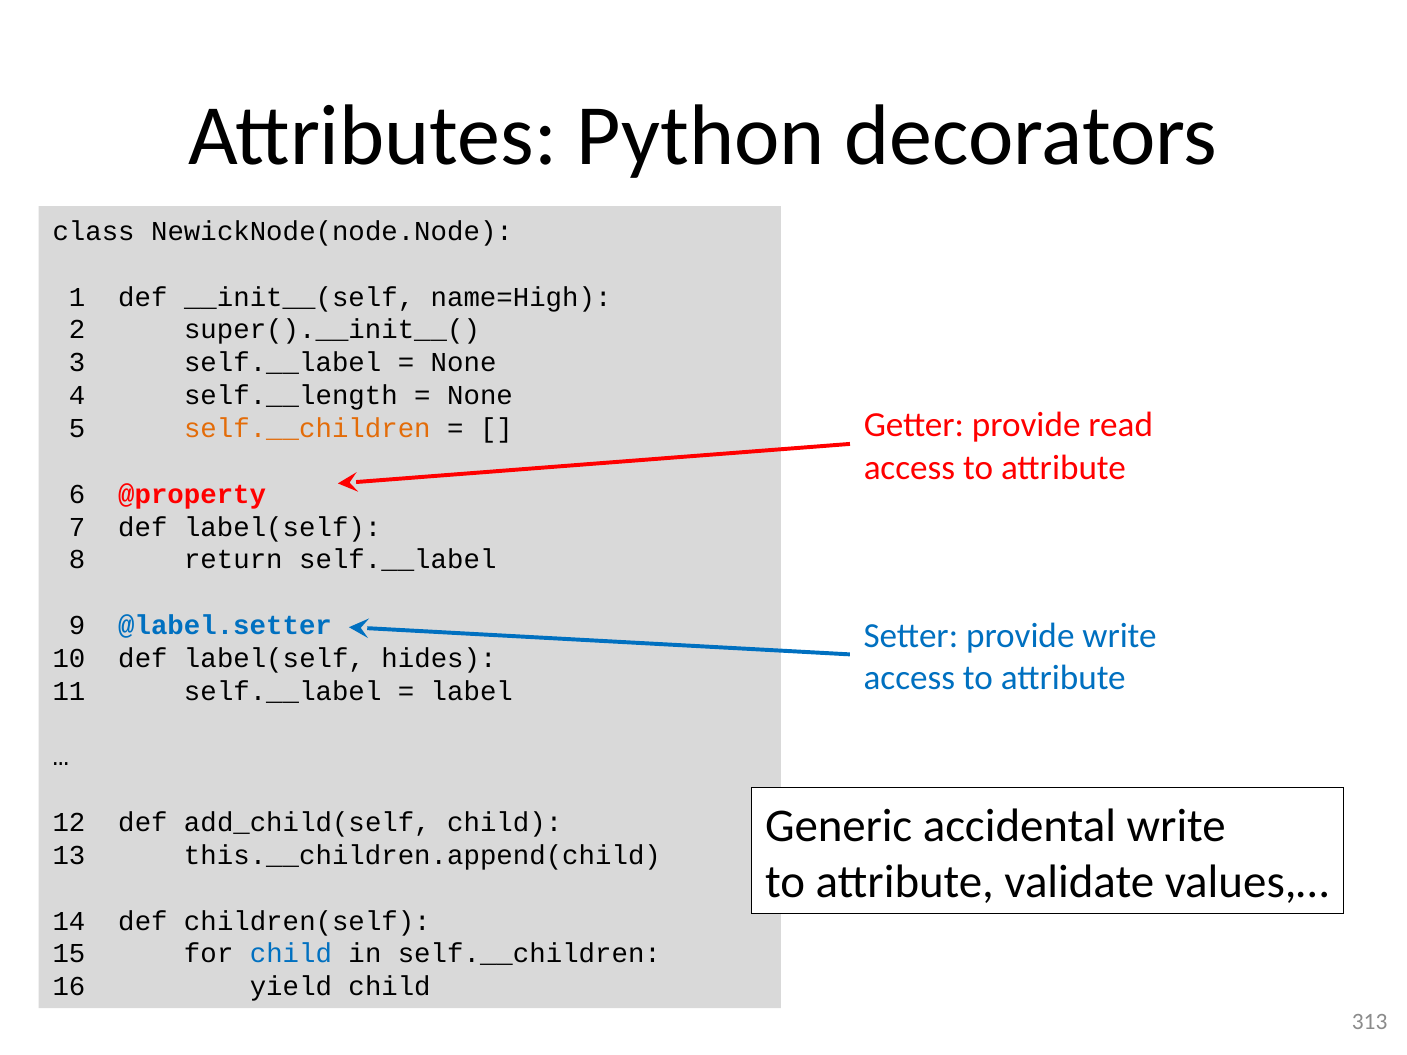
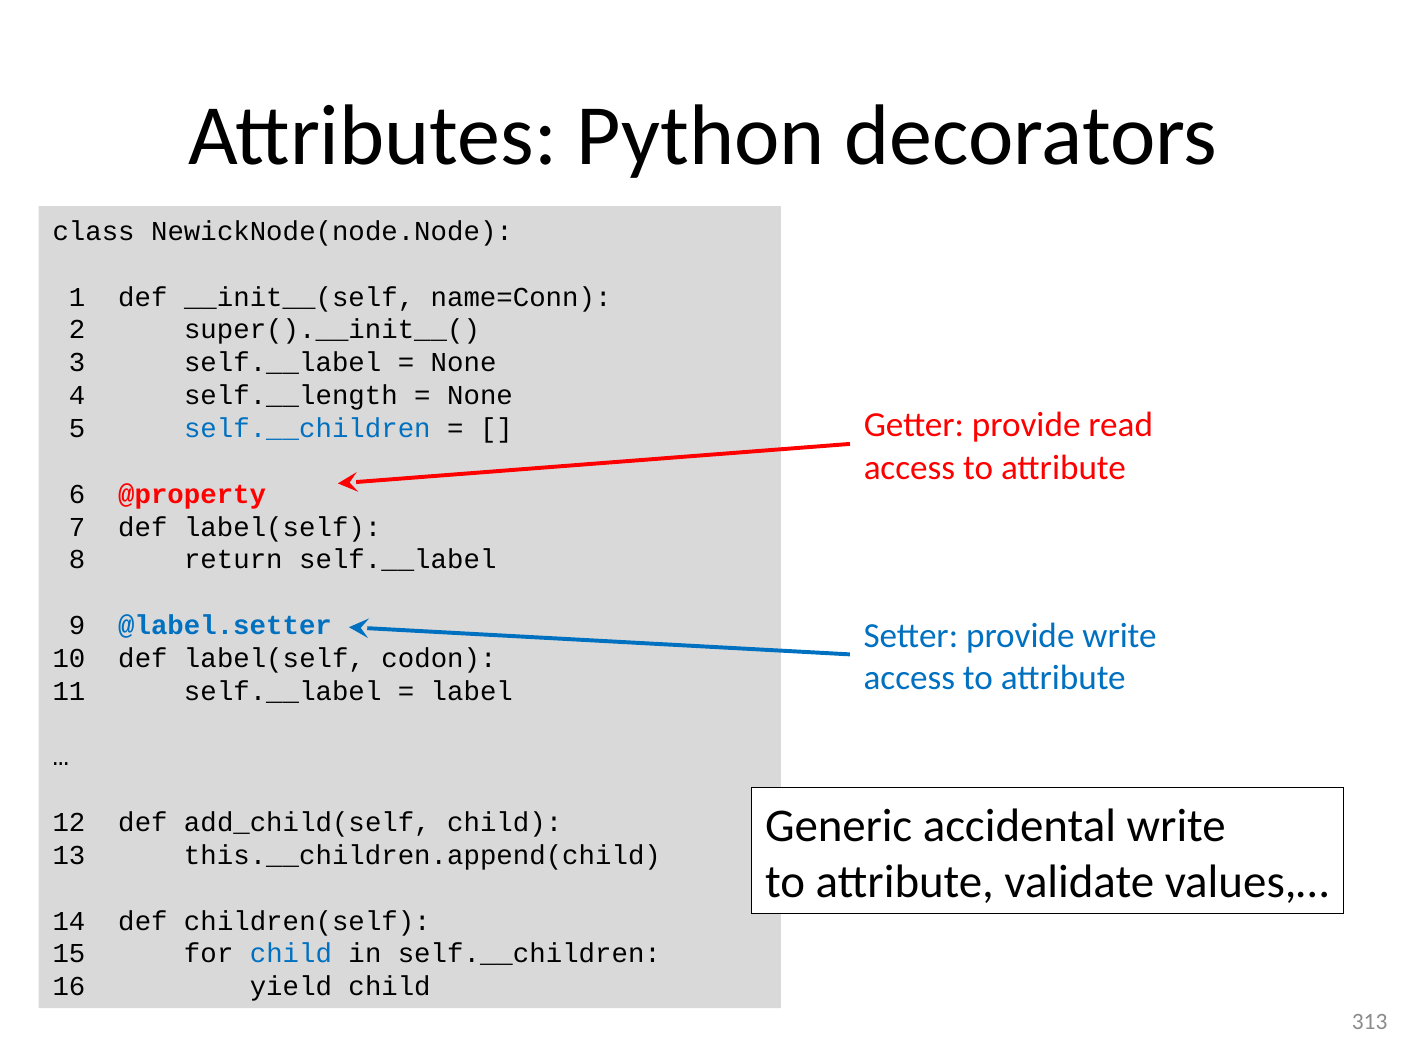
name=High: name=High -> name=Conn
self.__children at (307, 429) colour: orange -> blue
hides: hides -> codon
